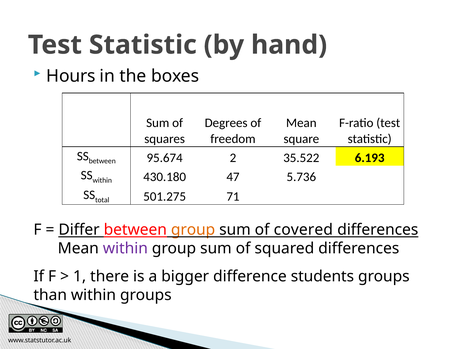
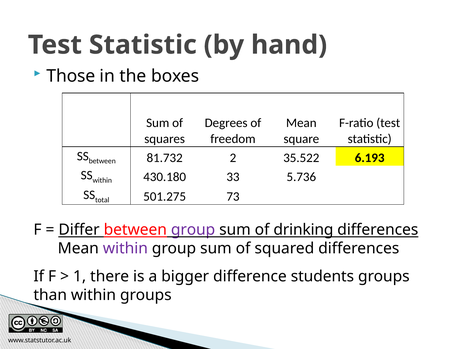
Hours: Hours -> Those
95.674: 95.674 -> 81.732
47: 47 -> 33
71: 71 -> 73
group at (193, 230) colour: orange -> purple
covered: covered -> drinking
